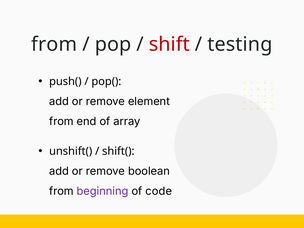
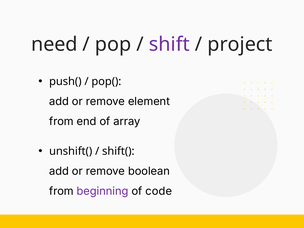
from at (54, 44): from -> need
shift colour: red -> purple
testing: testing -> project
